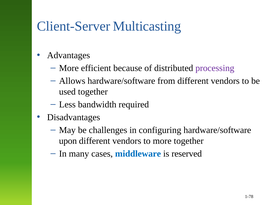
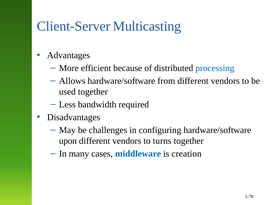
processing colour: purple -> blue
to more: more -> turns
reserved: reserved -> creation
